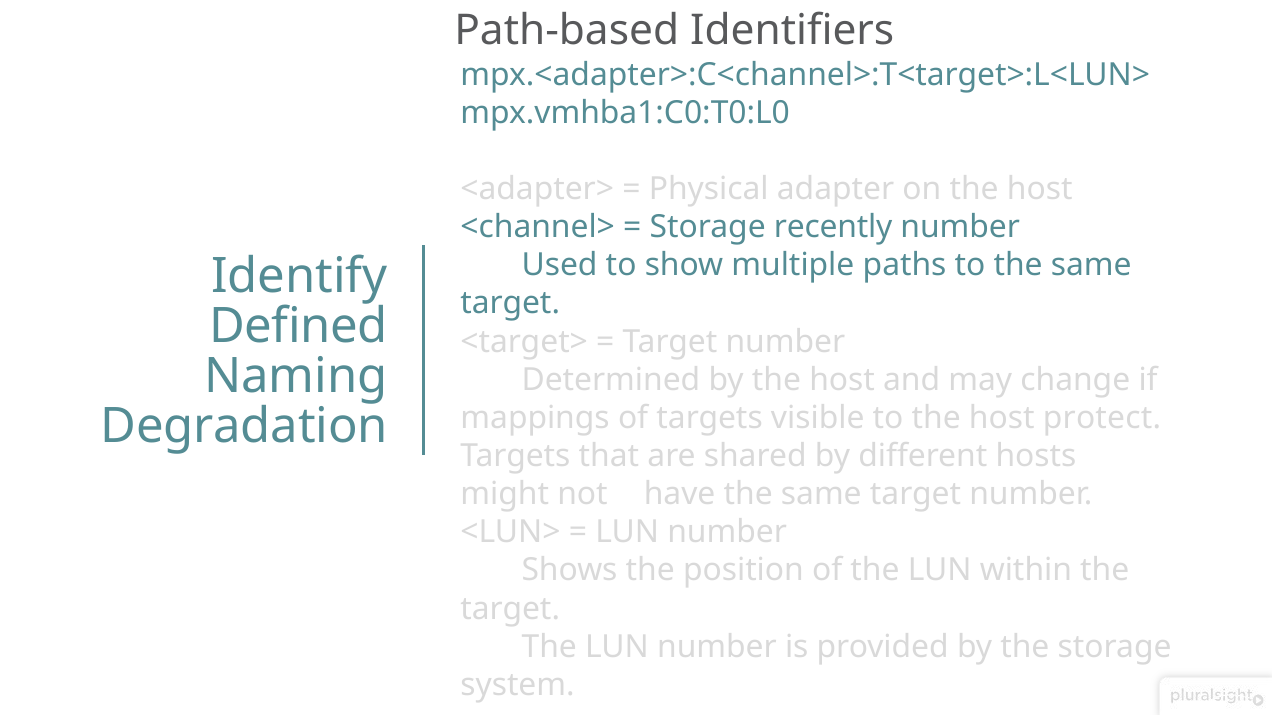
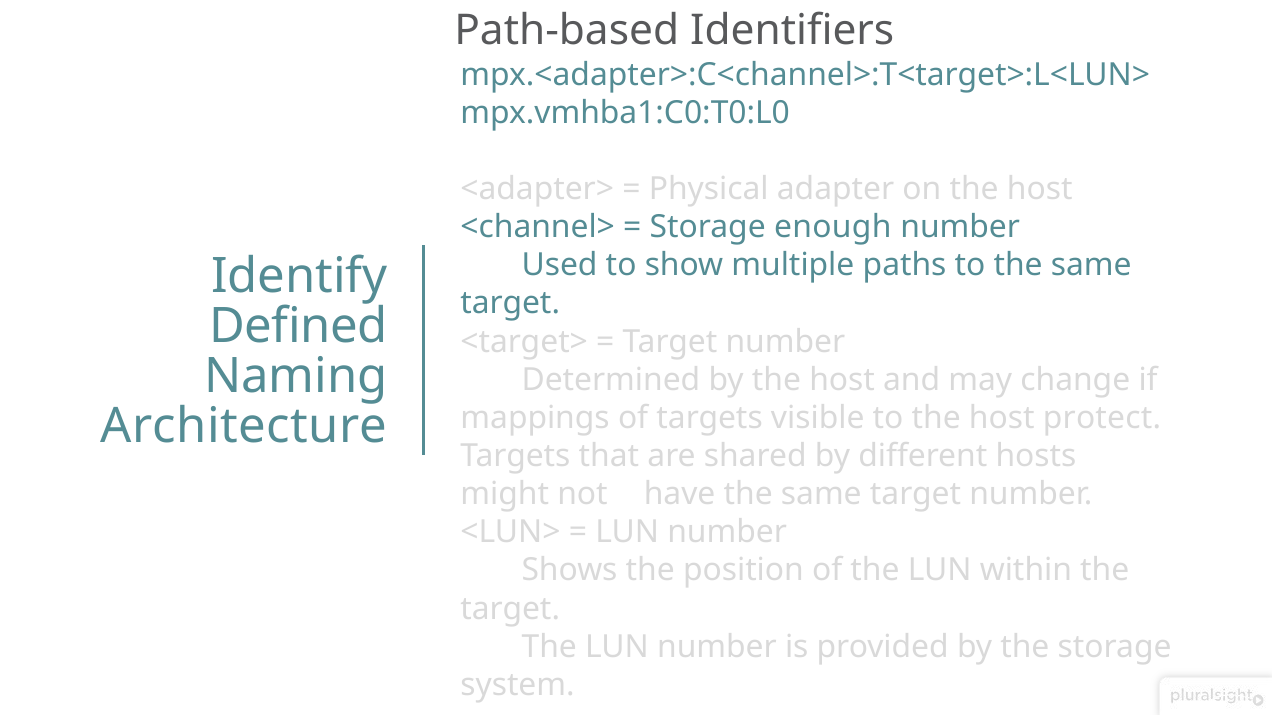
recently: recently -> enough
Degradation: Degradation -> Architecture
